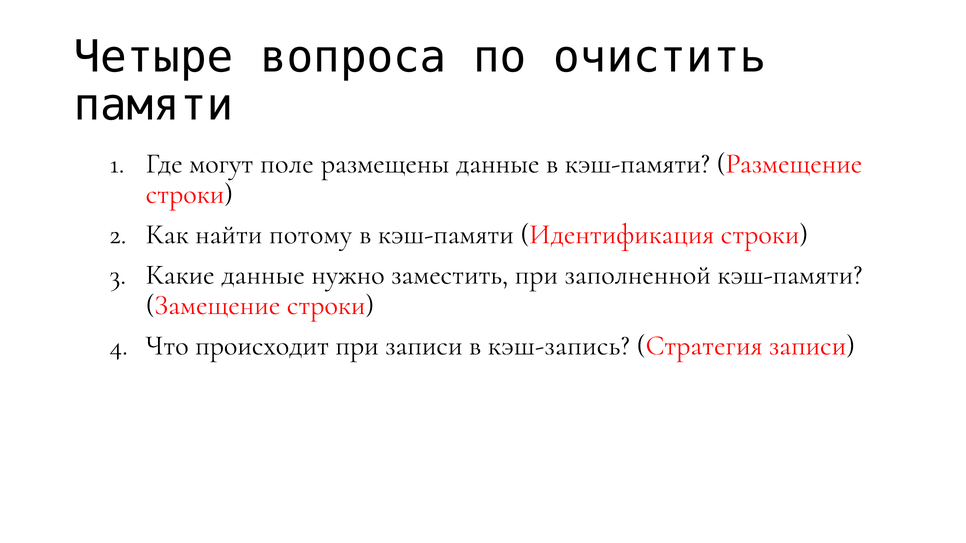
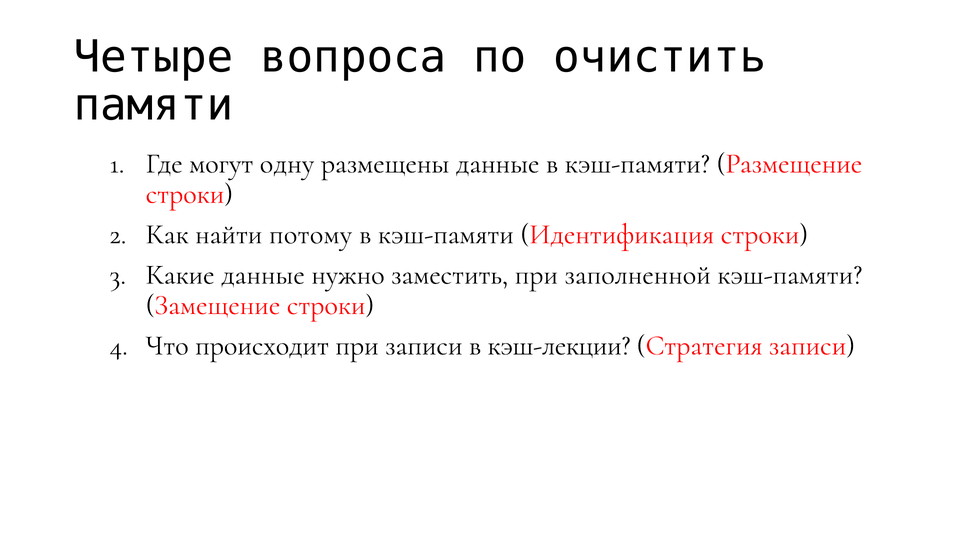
поле: поле -> одну
кэш-запись: кэш-запись -> кэш-лекции
